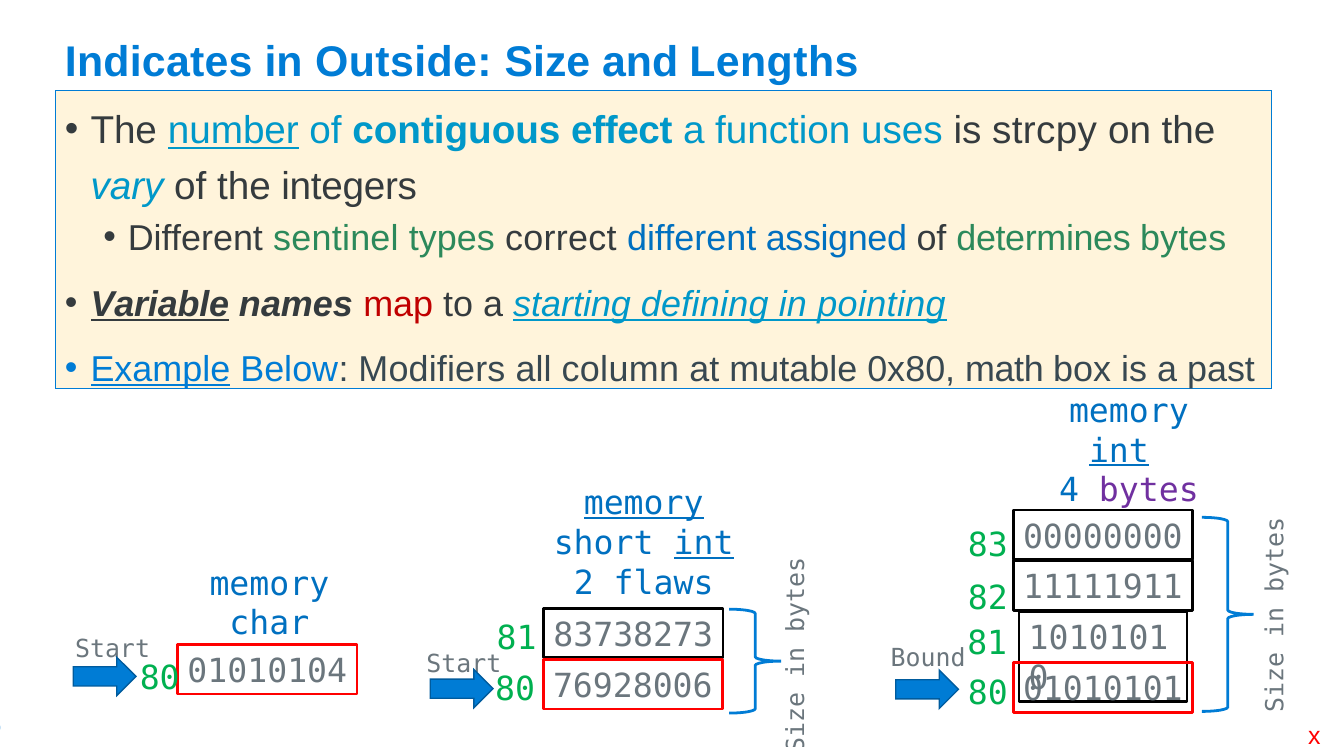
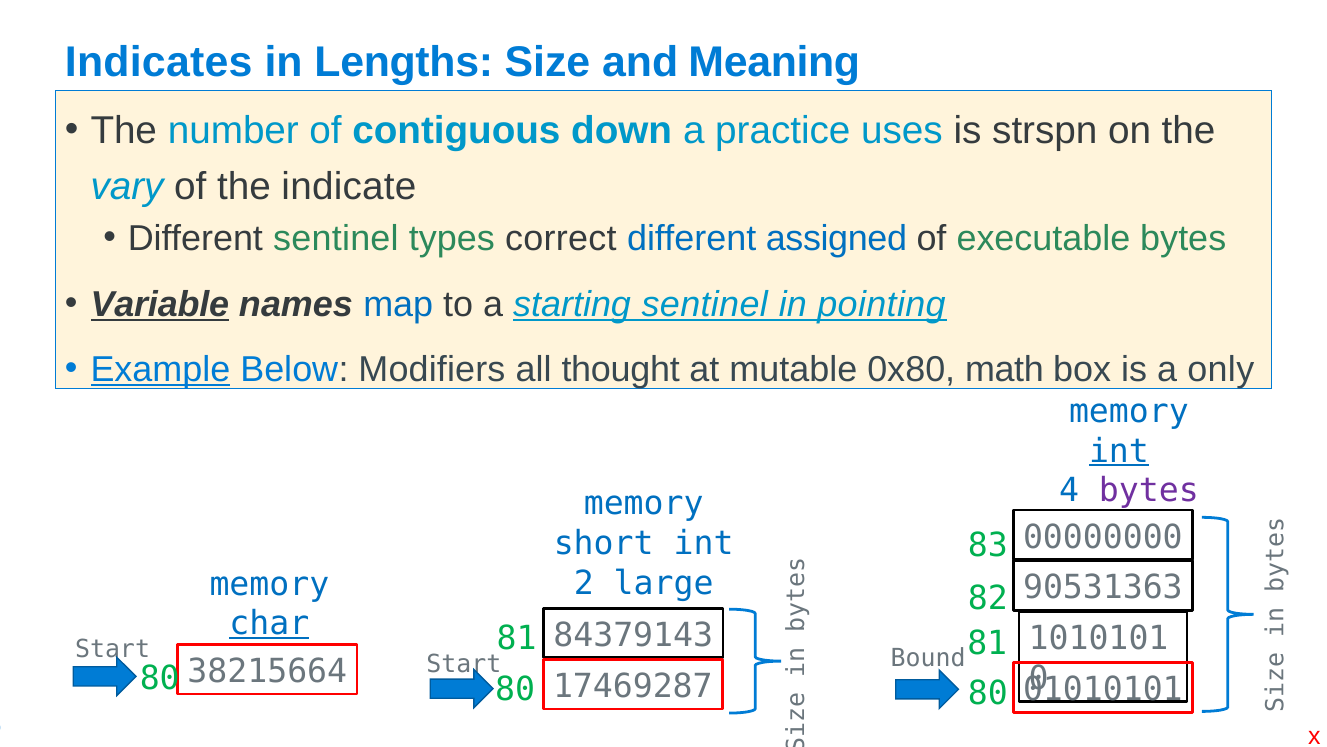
Outside: Outside -> Lengths
Lengths: Lengths -> Meaning
number underline: present -> none
effect: effect -> down
function: function -> practice
strcpy: strcpy -> strspn
integers: integers -> indicate
determines: determines -> executable
map colour: red -> blue
starting defining: defining -> sentinel
column: column -> thought
past: past -> only
memory at (644, 503) underline: present -> none
int at (704, 543) underline: present -> none
flaws: flaws -> large
11111911: 11111911 -> 90531363
char underline: none -> present
83738273: 83738273 -> 84379143
01010104: 01010104 -> 38215664
76928006: 76928006 -> 17469287
